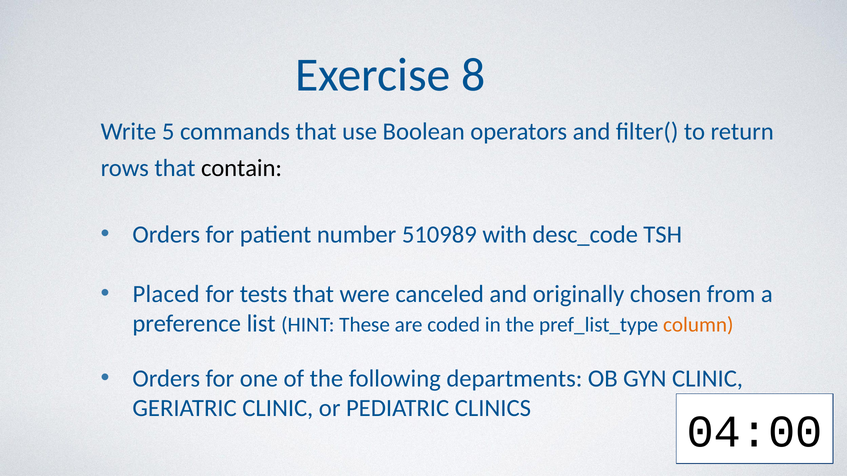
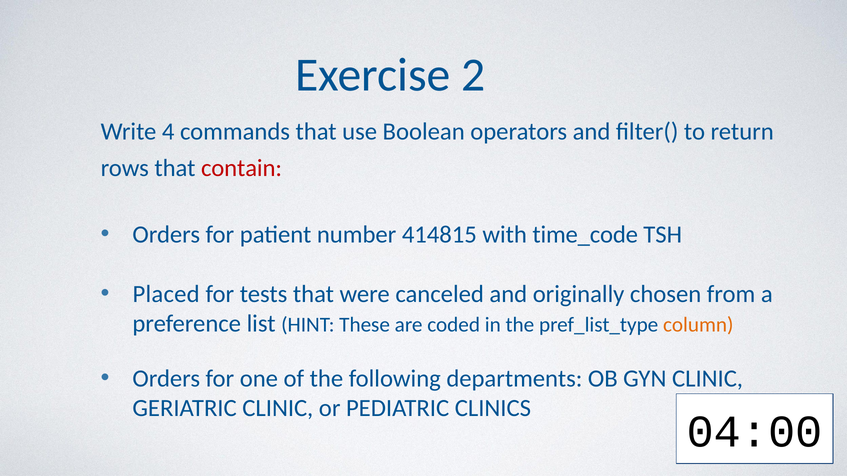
8: 8 -> 2
5: 5 -> 4
contain colour: black -> red
510989: 510989 -> 414815
desc_code: desc_code -> time_code
